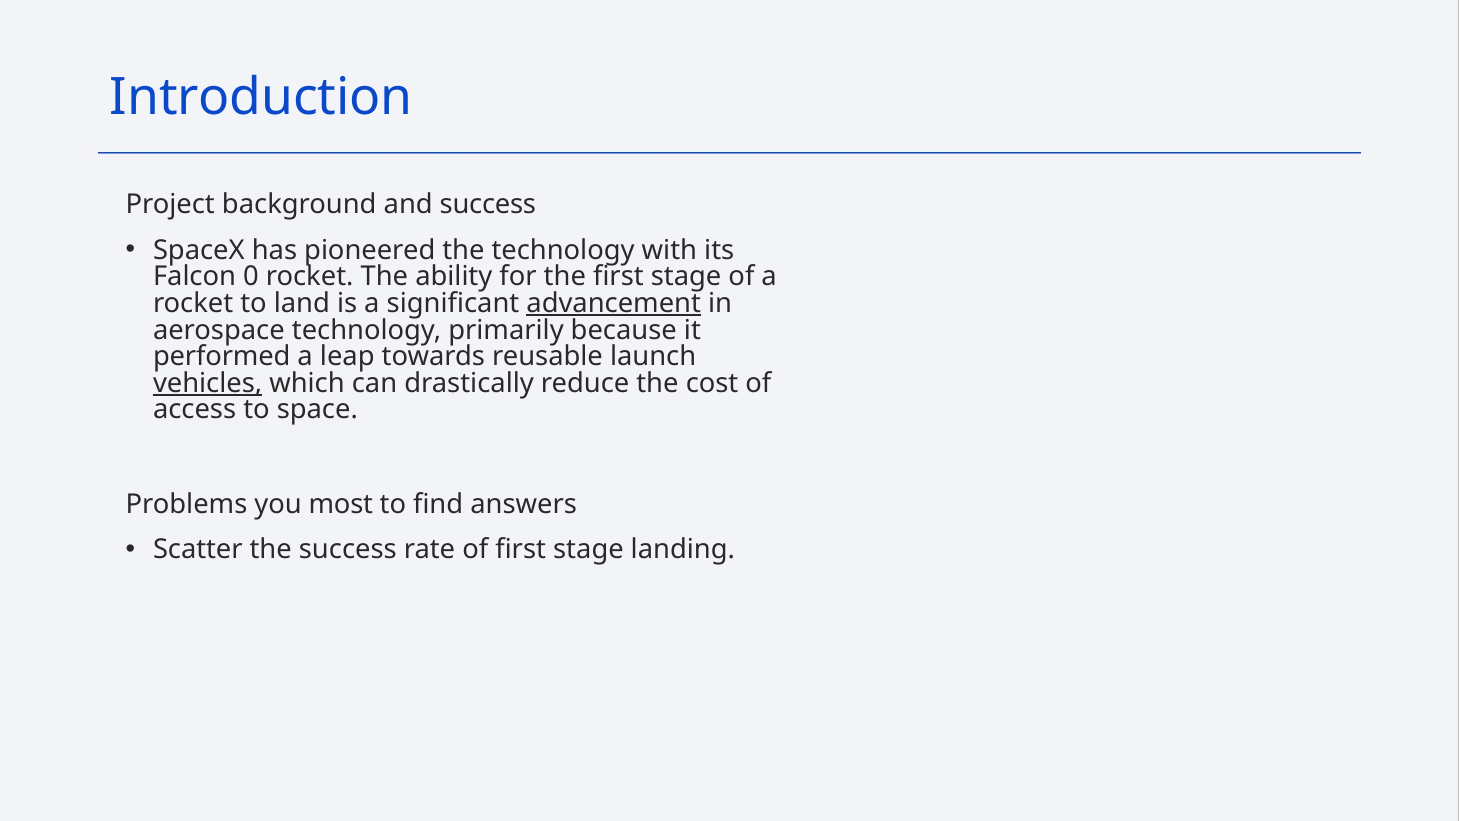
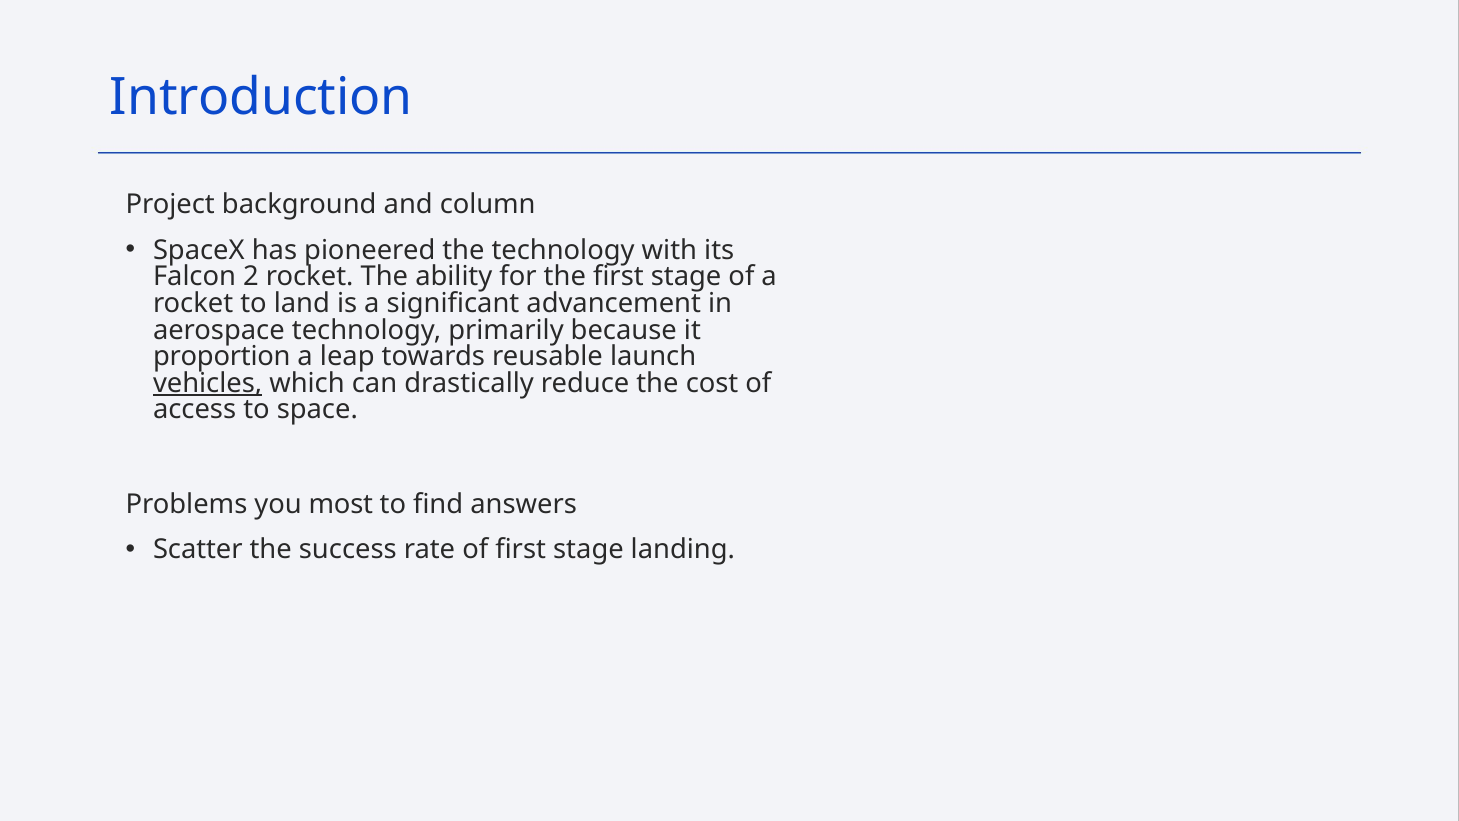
and success: success -> column
0: 0 -> 2
advancement underline: present -> none
performed: performed -> proportion
